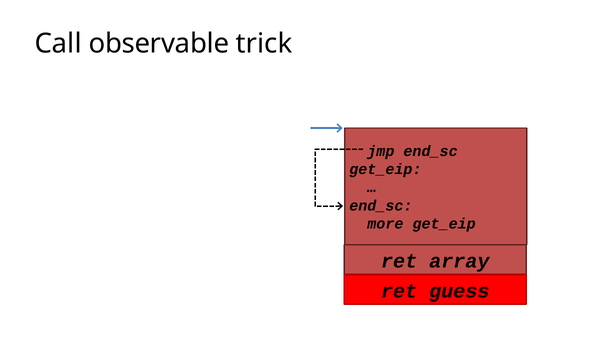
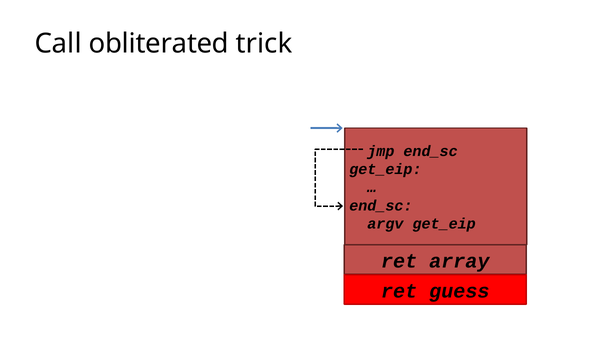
observable: observable -> obliterated
more: more -> argv
